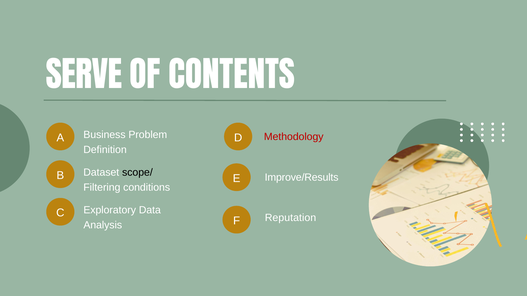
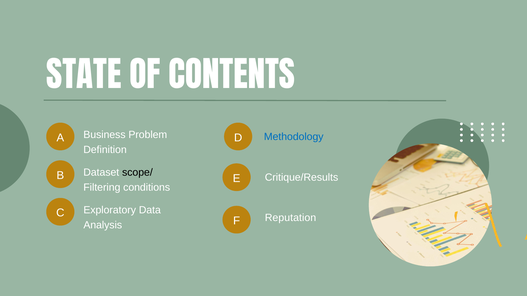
SERVE: SERVE -> STATE
Methodology colour: red -> blue
Improve/Results: Improve/Results -> Critique/Results
